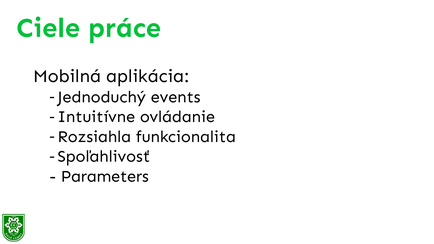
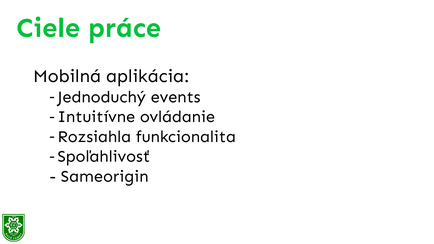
Parameters: Parameters -> Sameorigin
